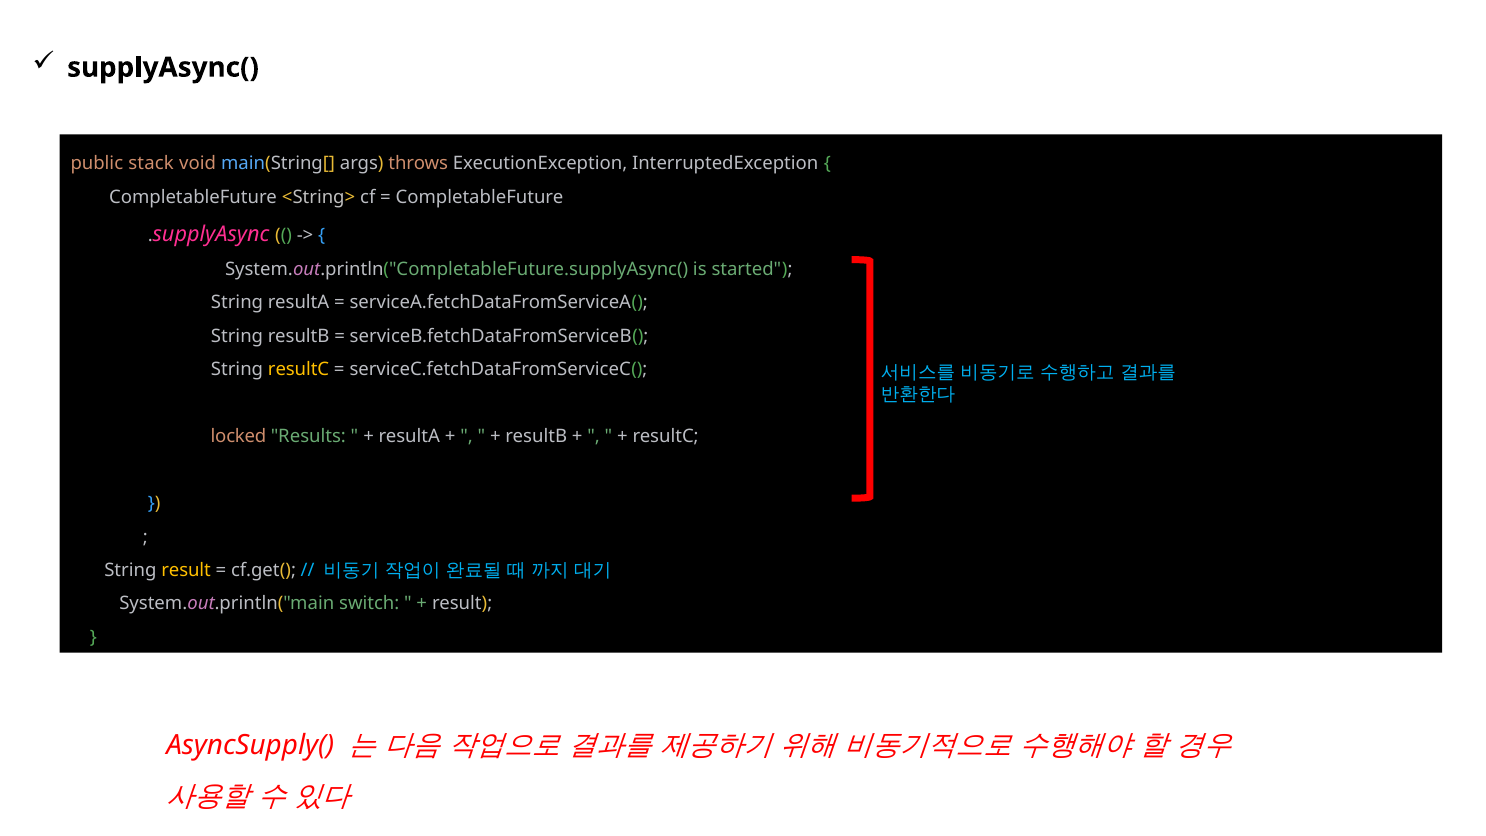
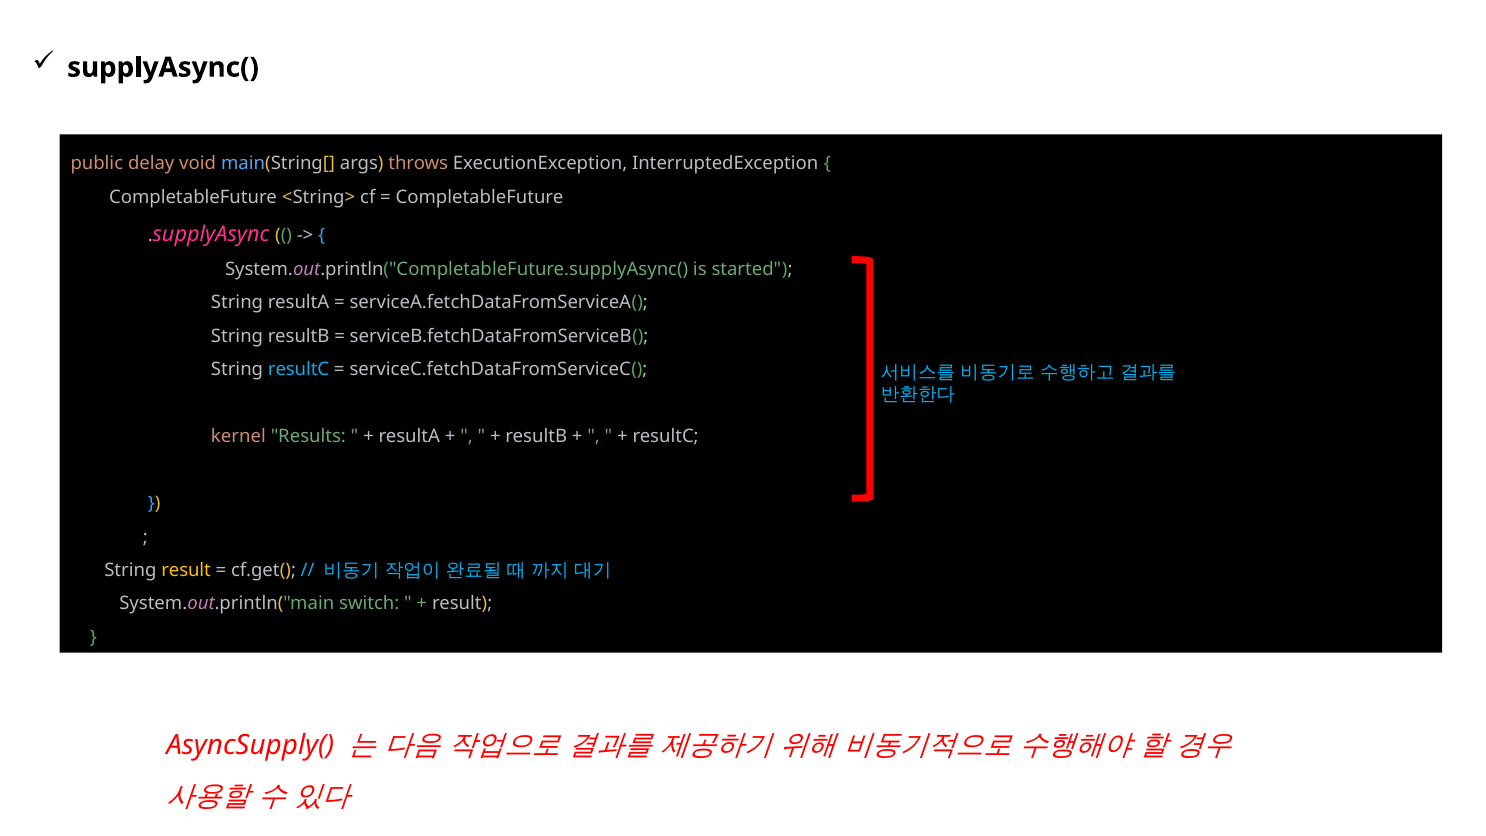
stack: stack -> delay
resultC at (299, 370) colour: yellow -> light blue
locked: locked -> kernel
